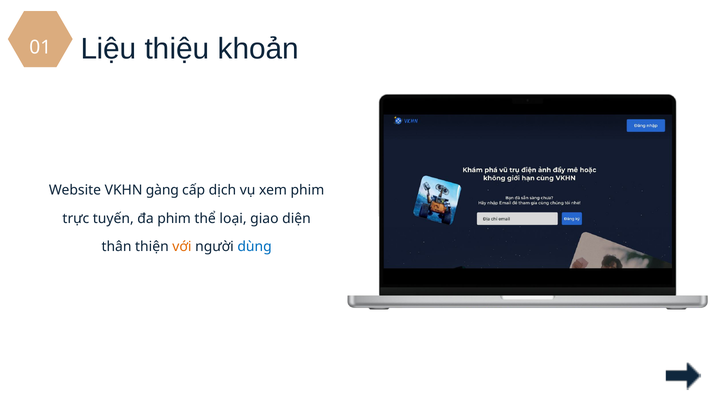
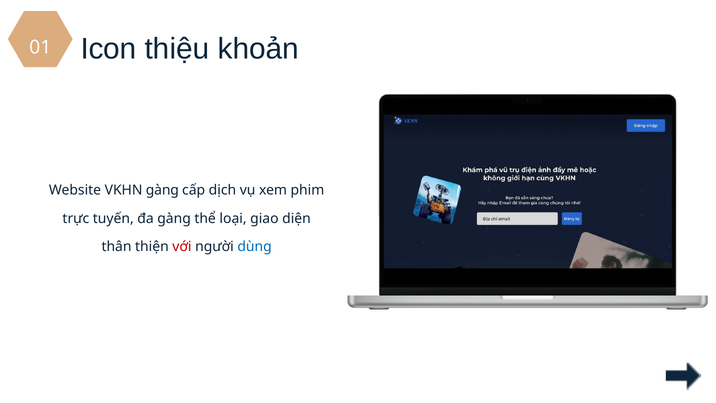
Liệu: Liệu -> Icon
đa phim: phim -> gàng
với colour: orange -> red
